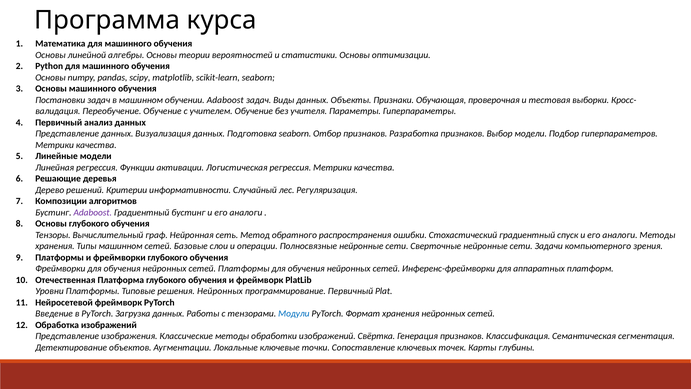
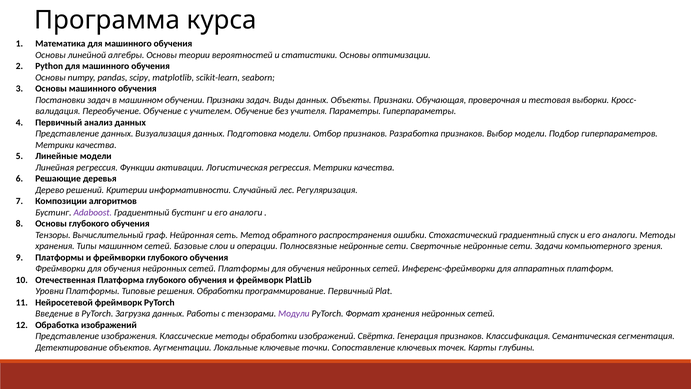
обучении Adaboost: Adaboost -> Признаки
Подготовка seaborn: seaborn -> модели
решения Нейронных: Нейронных -> Обработки
Модули colour: blue -> purple
